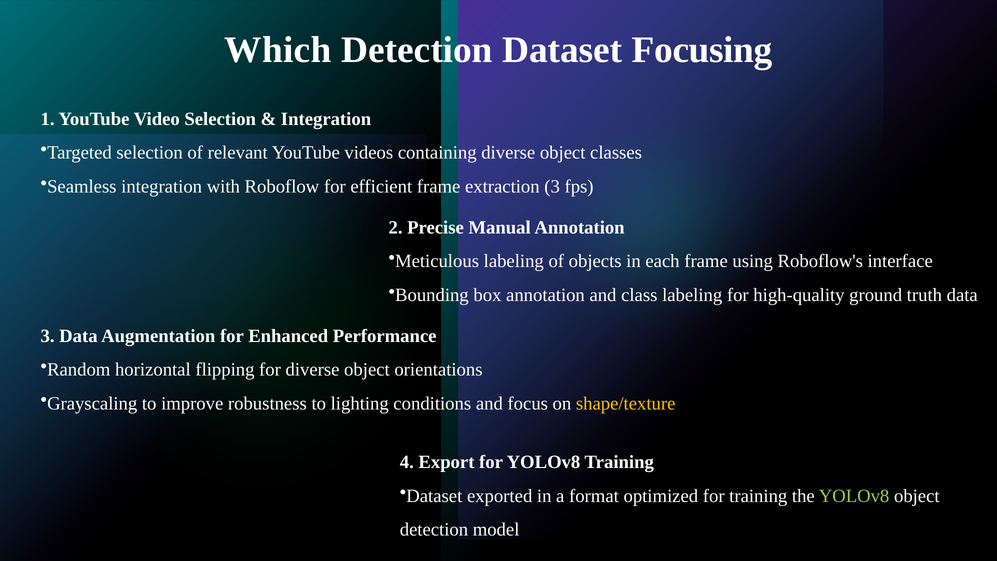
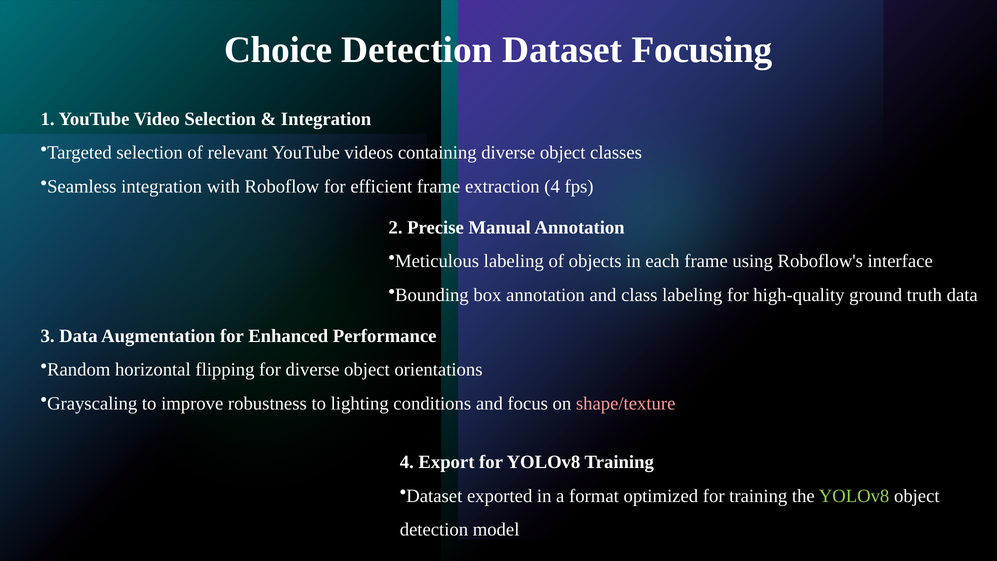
Which: Which -> Choice
extraction 3: 3 -> 4
shape/texture colour: yellow -> pink
